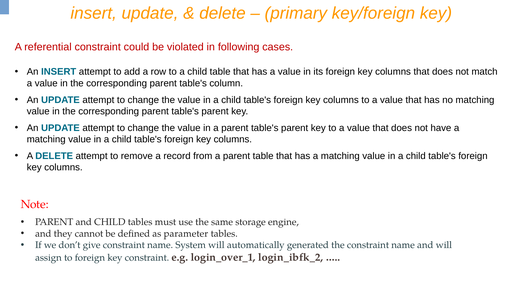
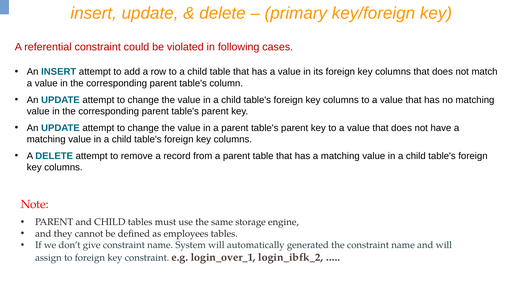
parameter: parameter -> employees
